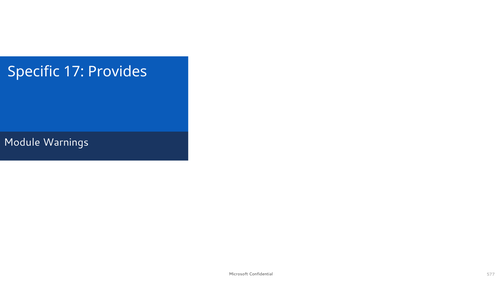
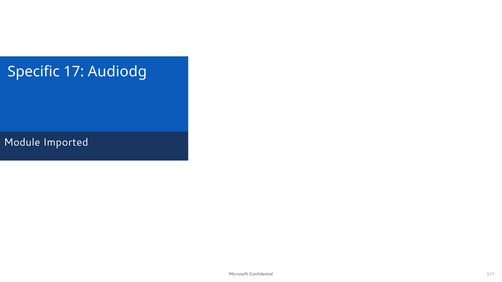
Provides: Provides -> Audiodg
Warnings: Warnings -> Imported
